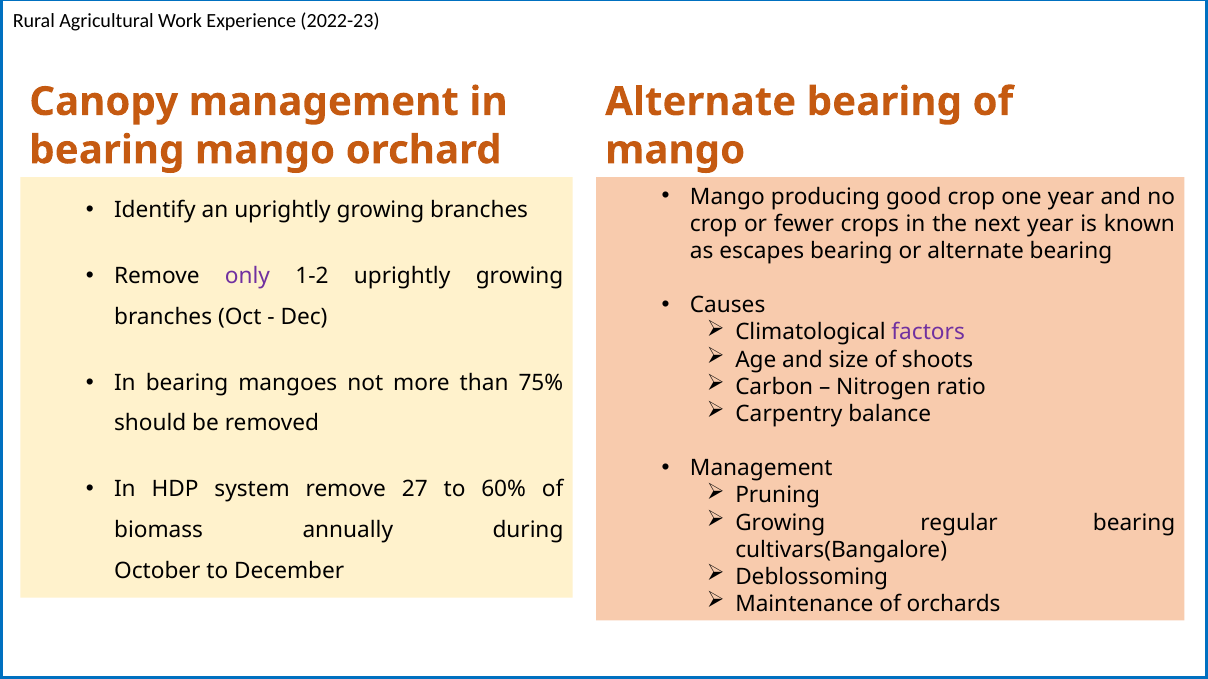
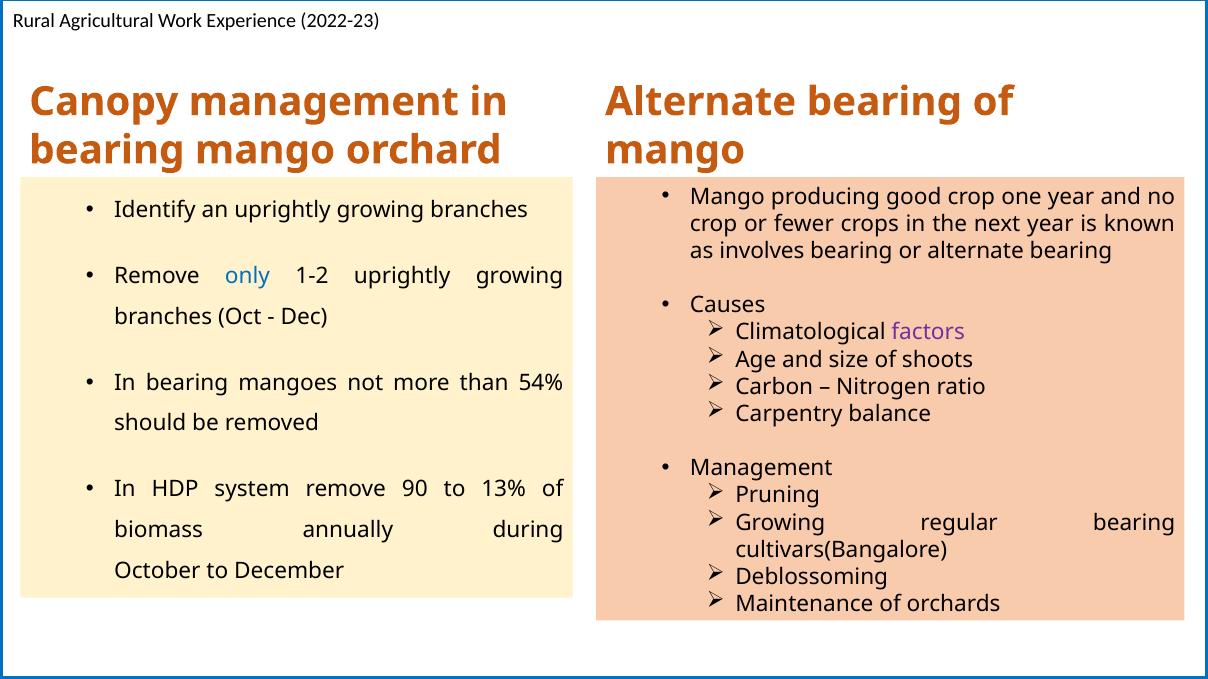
escapes: escapes -> involves
only colour: purple -> blue
75%: 75% -> 54%
27: 27 -> 90
60%: 60% -> 13%
